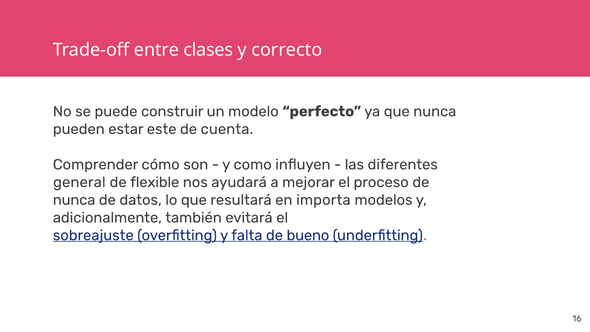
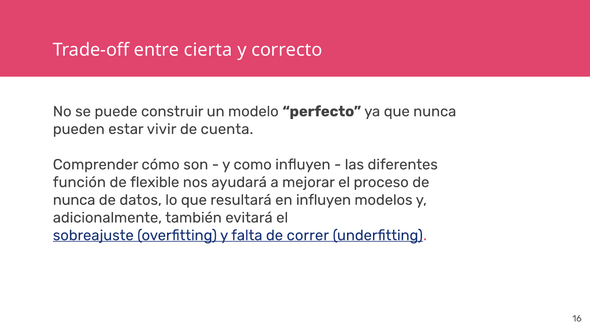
clases: clases -> cierta
este: este -> vivir
general: general -> función
en importa: importa -> influyen
bueno: bueno -> correr
